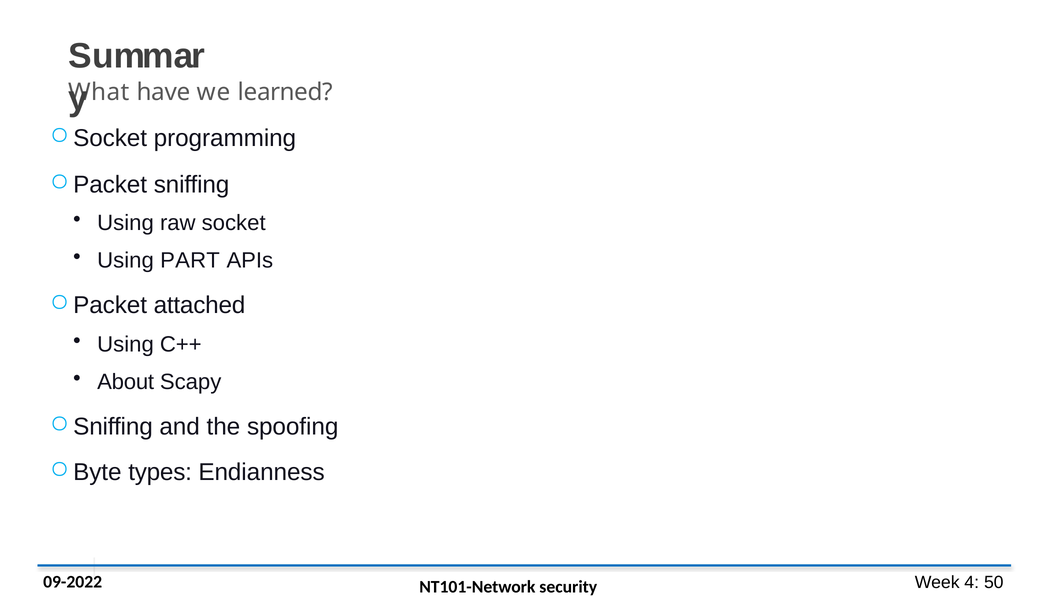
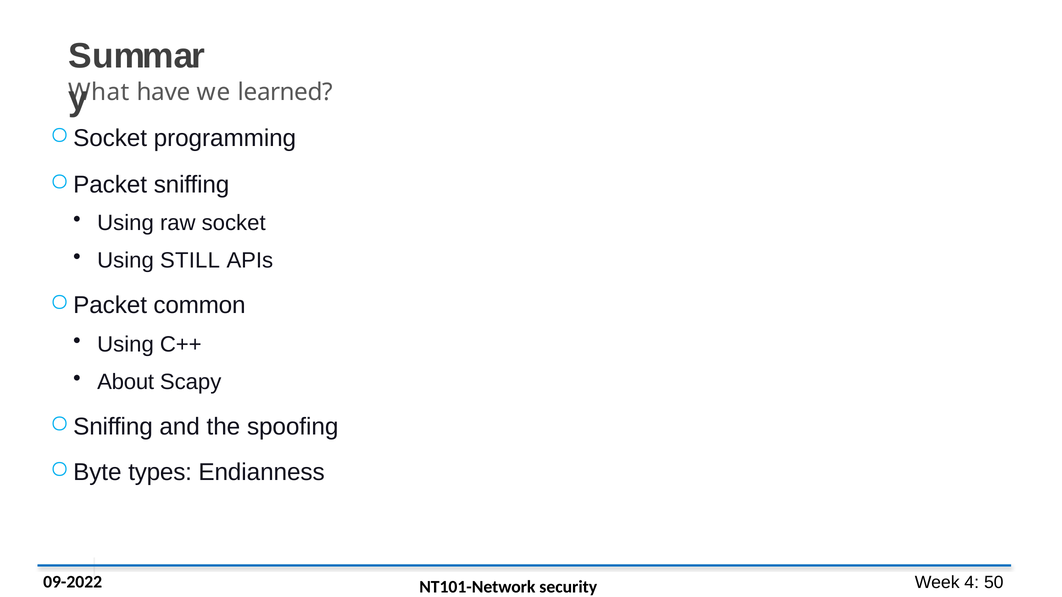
PART: PART -> STILL
attached: attached -> common
